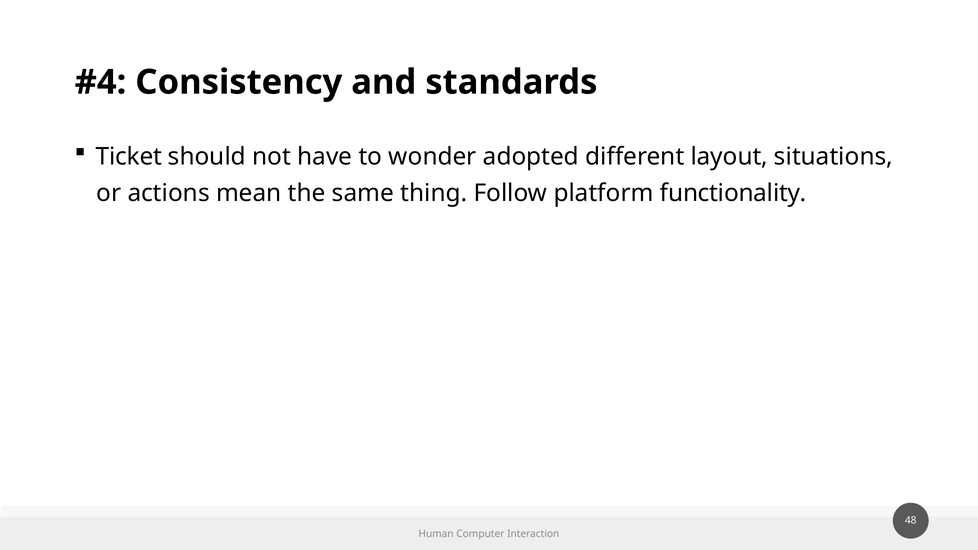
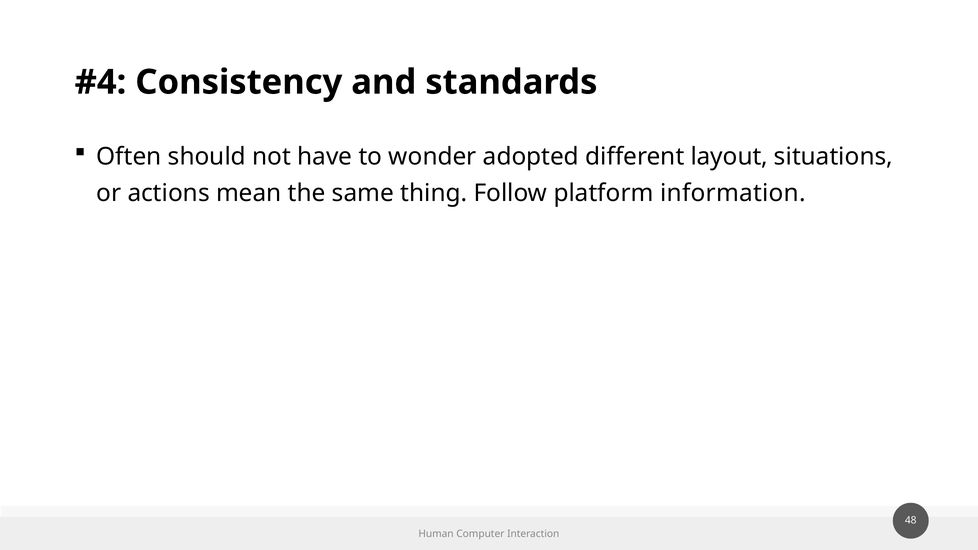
Ticket: Ticket -> Often
functionality: functionality -> information
